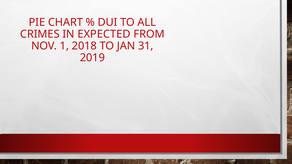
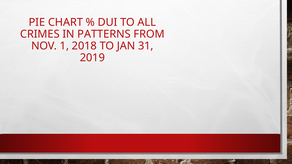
EXPECTED: EXPECTED -> PATTERNS
